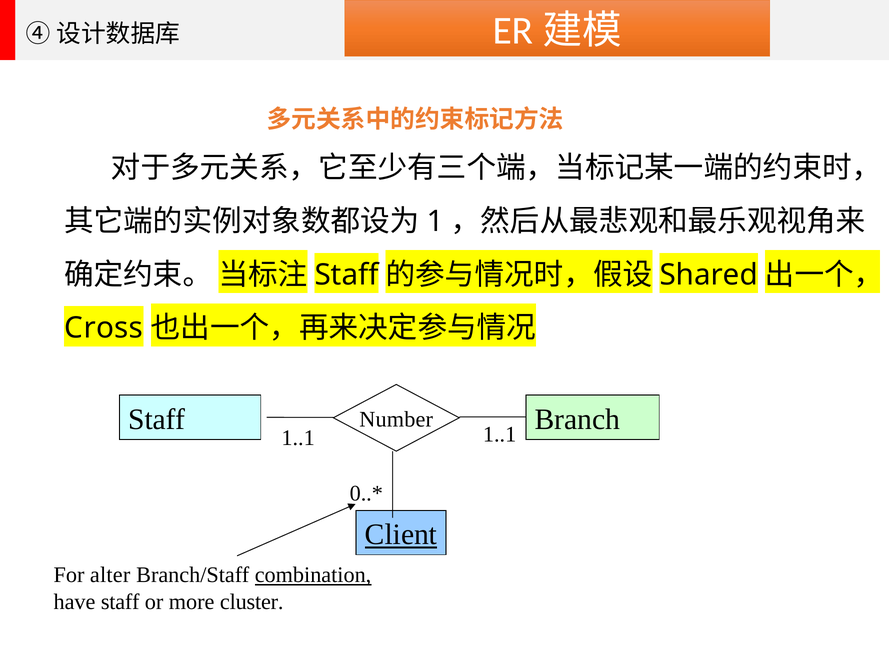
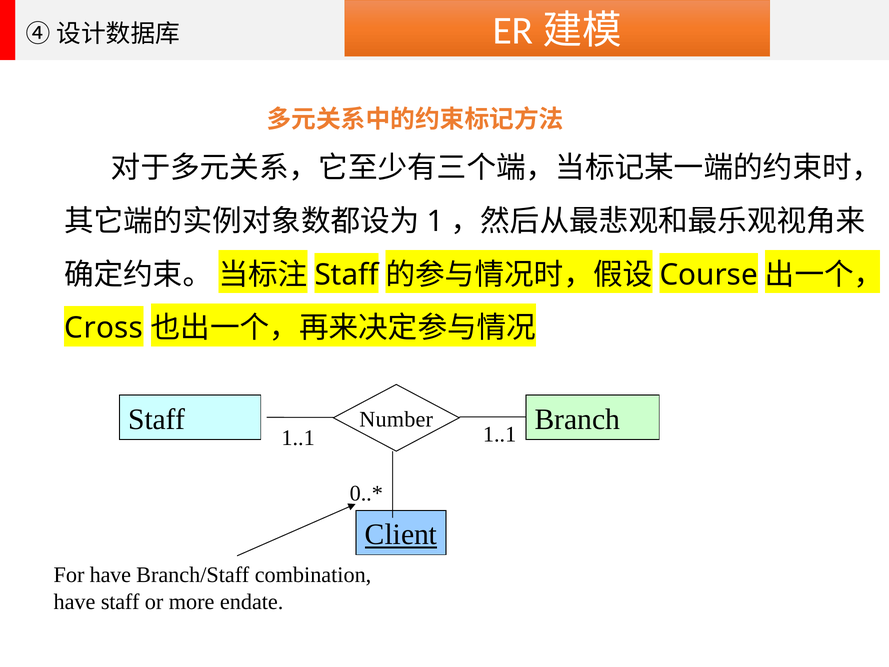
Shared: Shared -> Course
For alter: alter -> have
combination underline: present -> none
cluster: cluster -> endate
